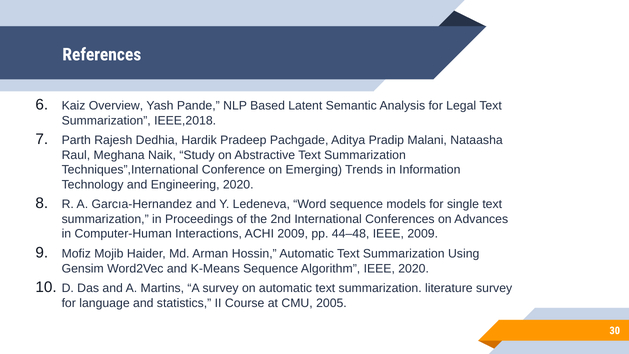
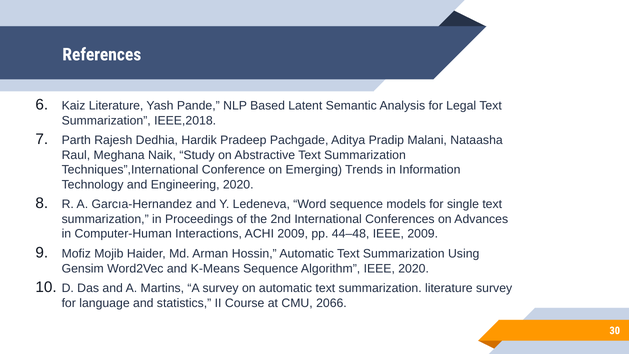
Kaiz Overview: Overview -> Literature
2005: 2005 -> 2066
